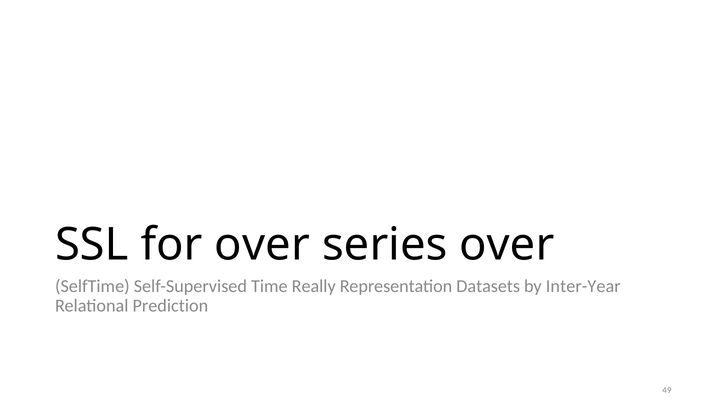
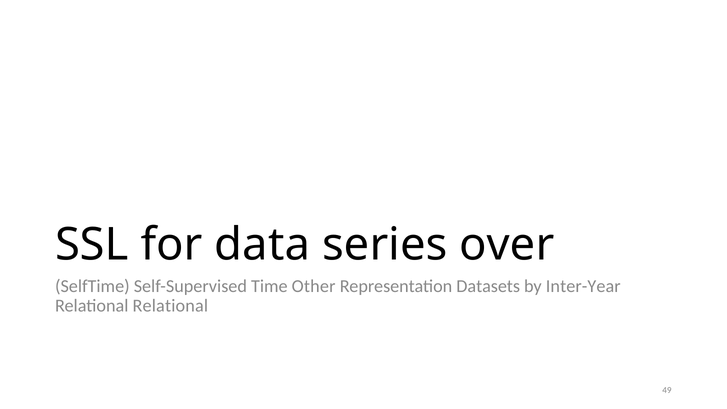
for over: over -> data
Really: Really -> Other
Relational Prediction: Prediction -> Relational
